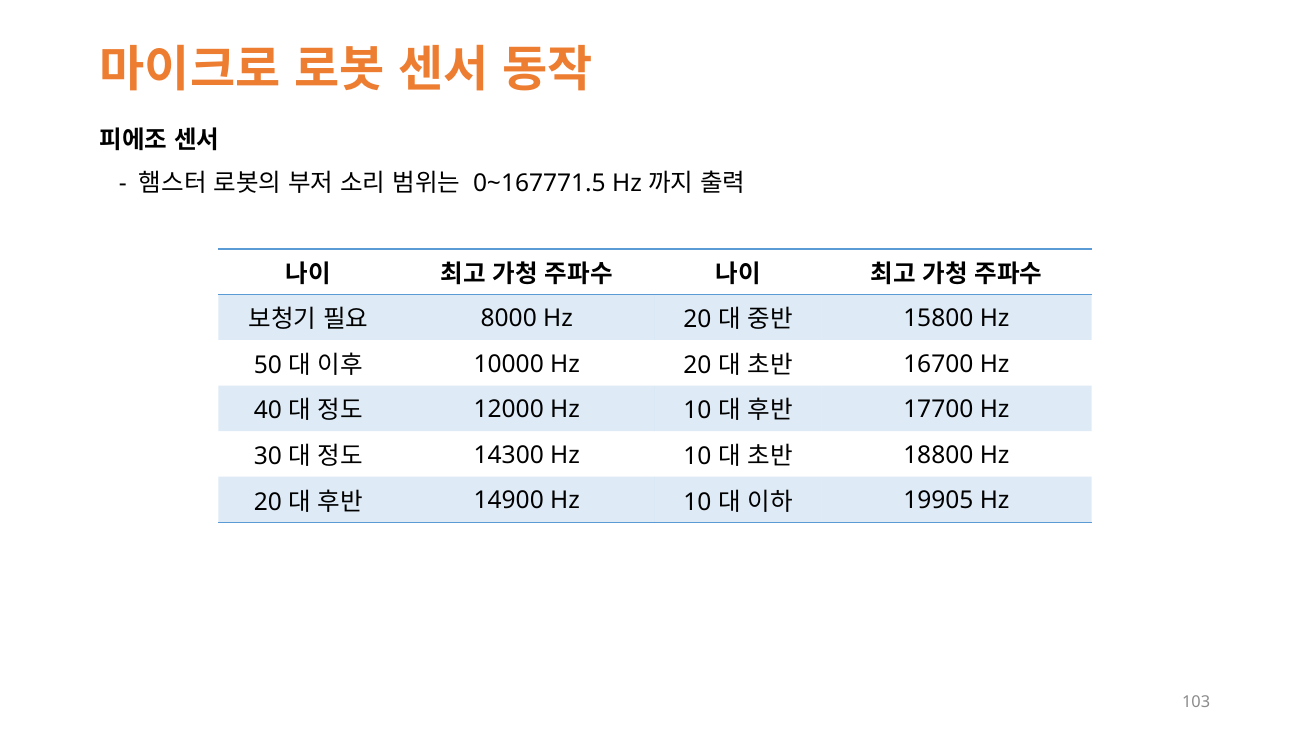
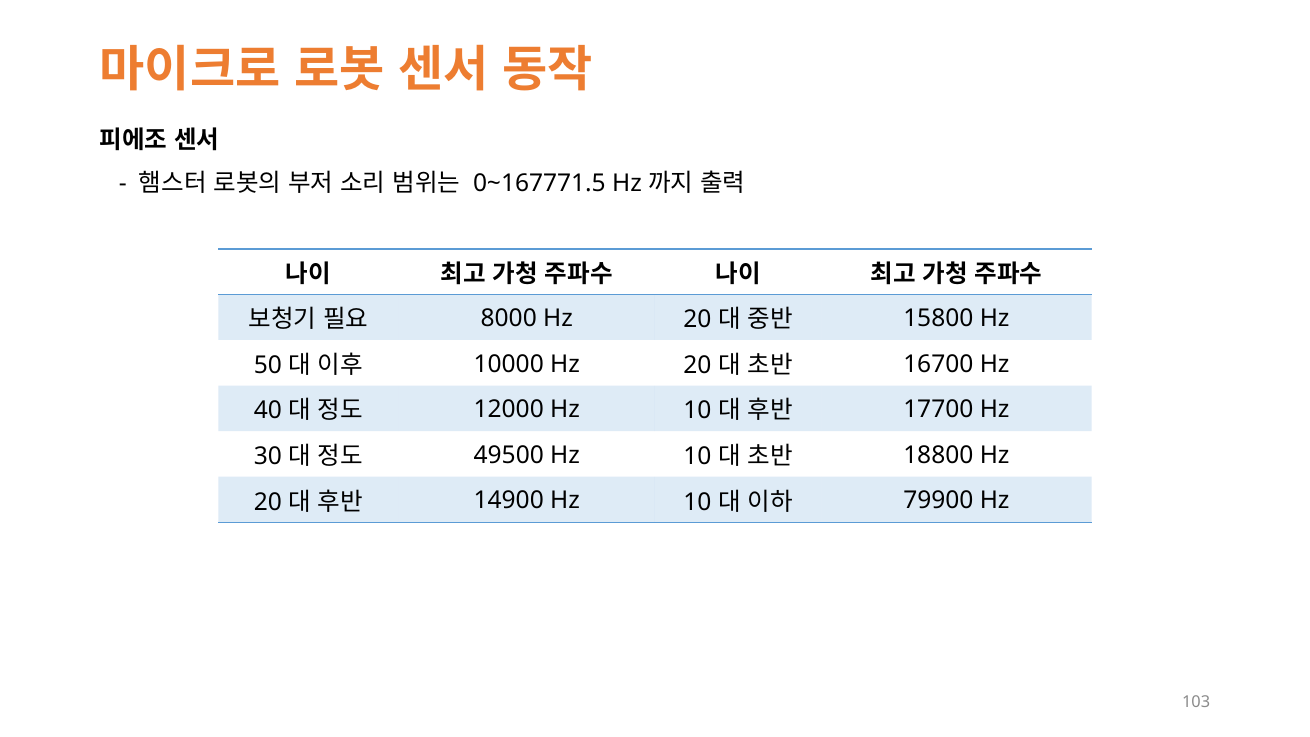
14300: 14300 -> 49500
19905: 19905 -> 79900
